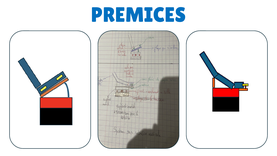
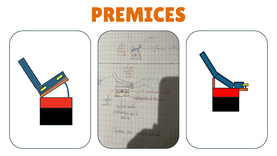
PREMICES colour: blue -> orange
